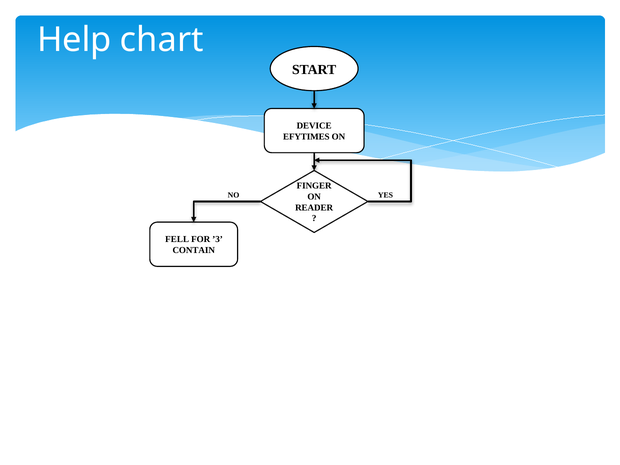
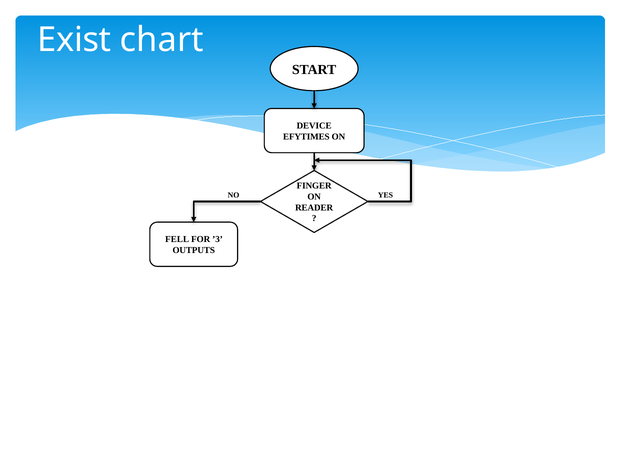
Help: Help -> Exist
CONTAIN: CONTAIN -> OUTPUTS
